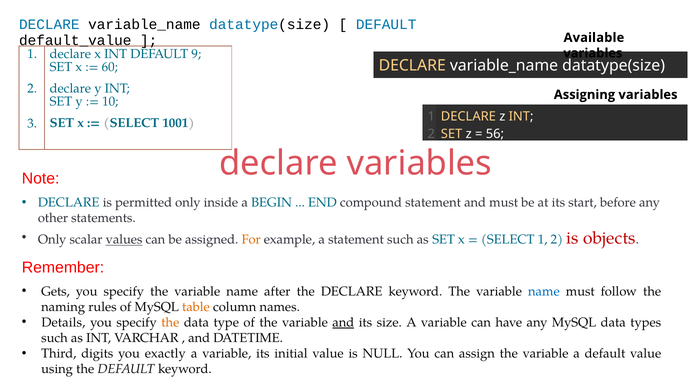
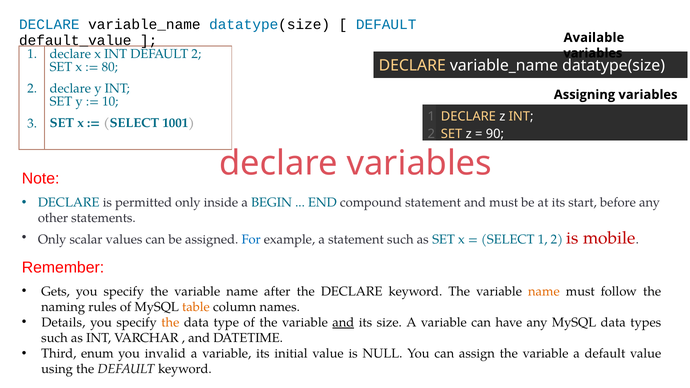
DEFAULT 9: 9 -> 2
60: 60 -> 80
56: 56 -> 90
values underline: present -> none
For colour: orange -> blue
objects: objects -> mobile
name at (544, 291) colour: blue -> orange
digits: digits -> enum
exactly: exactly -> invalid
